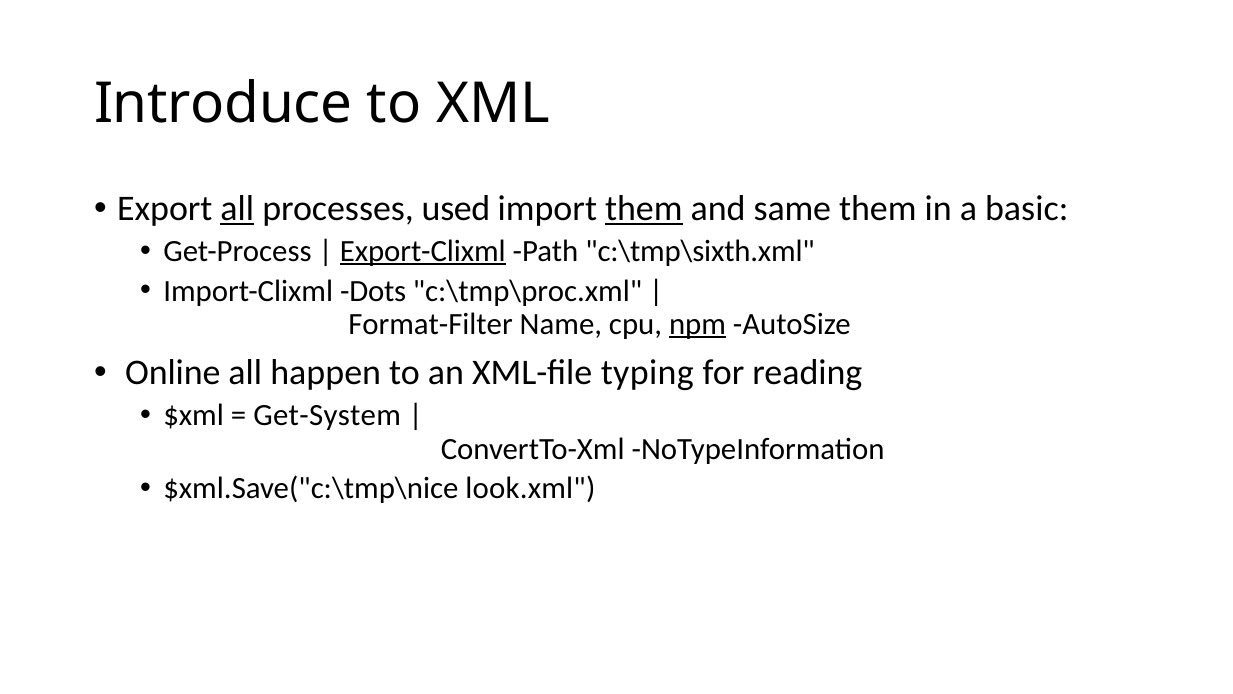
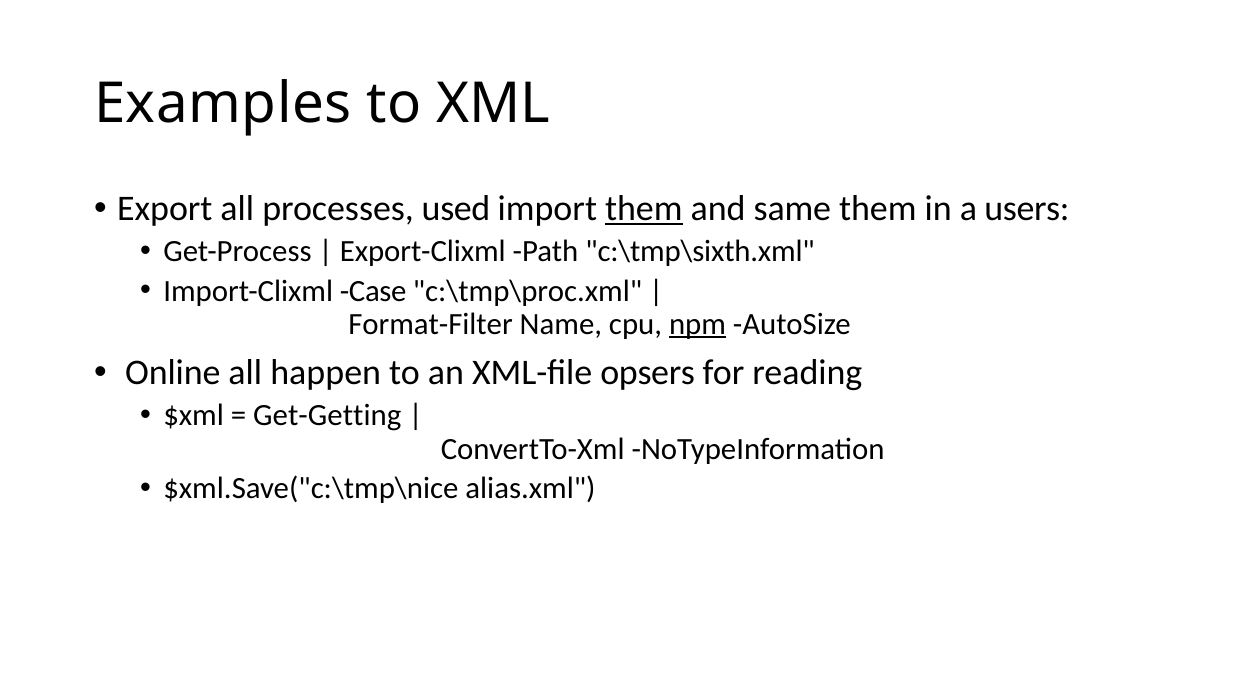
Introduce: Introduce -> Examples
all at (237, 208) underline: present -> none
basic: basic -> users
Export-Clixml underline: present -> none
Dots: Dots -> Case
typing: typing -> opsers
Get-System: Get-System -> Get-Getting
look.xml: look.xml -> alias.xml
